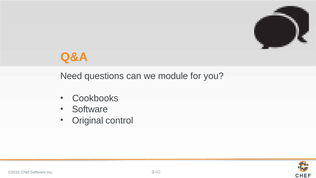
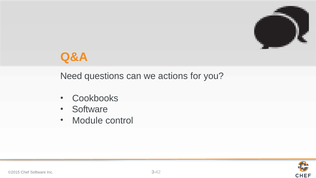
module: module -> actions
Original: Original -> Module
